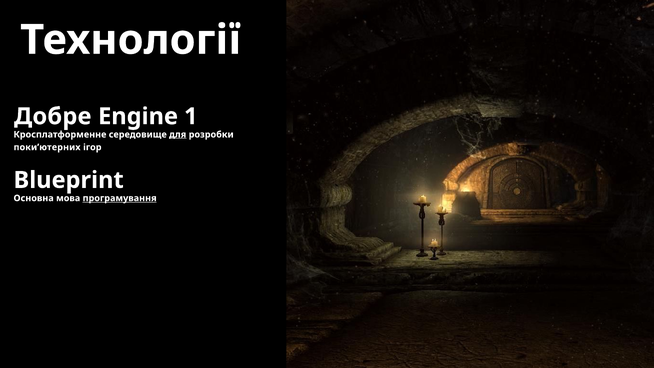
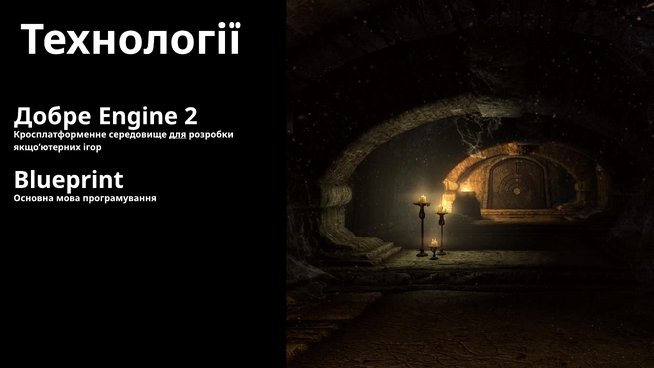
1: 1 -> 2
поки’ютерних: поки’ютерних -> якщо’ютерних
програмування underline: present -> none
